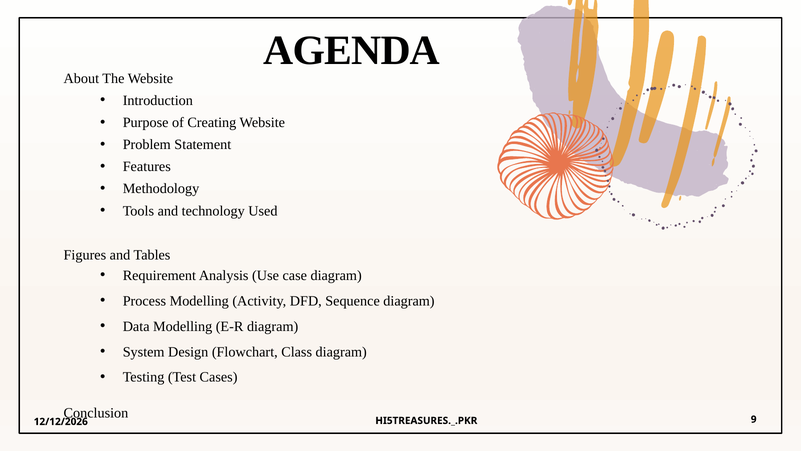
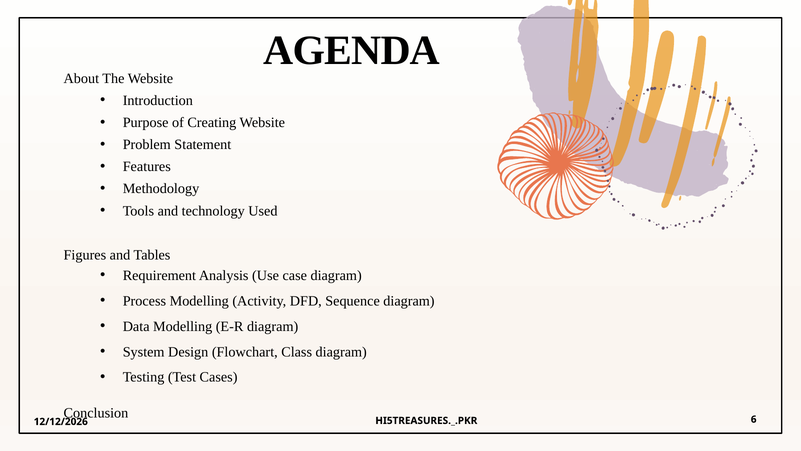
9: 9 -> 6
